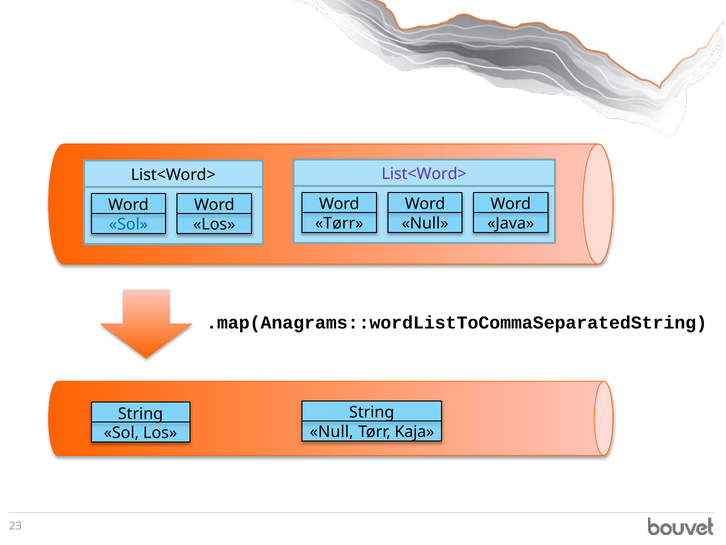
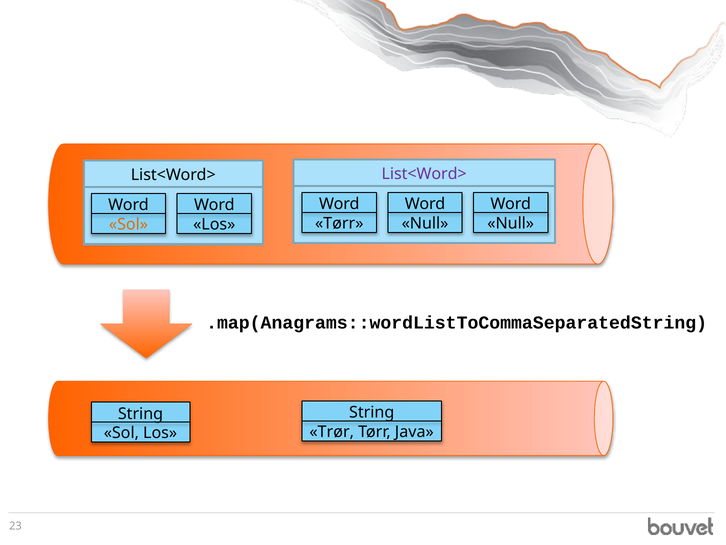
Java at (511, 223): Java -> Null
Sol at (128, 224) colour: blue -> orange
Null at (332, 431): Null -> Trør
Kaja: Kaja -> Java
